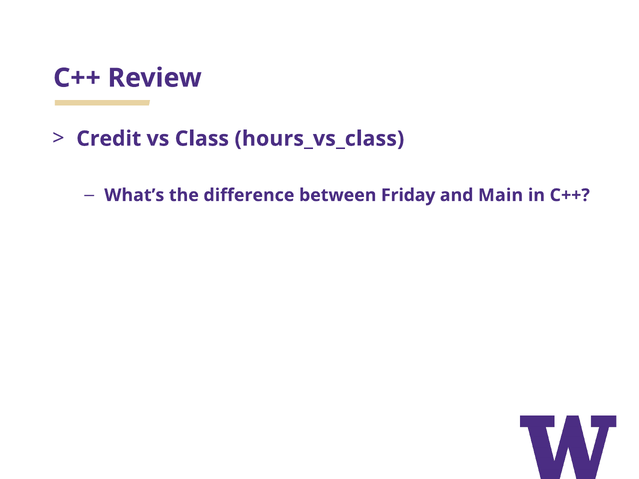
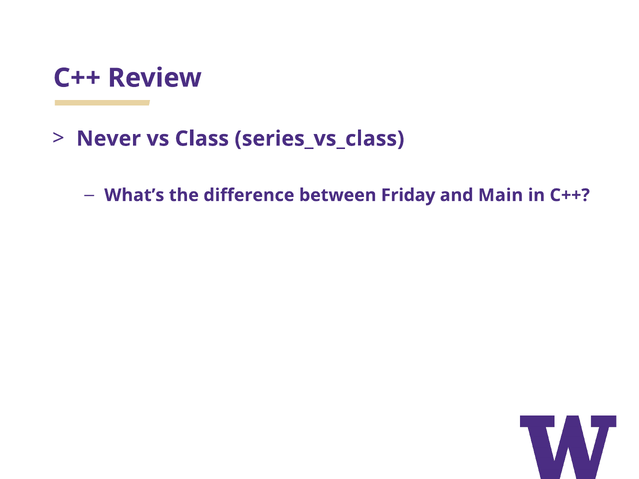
Credit: Credit -> Never
hours_vs_class: hours_vs_class -> series_vs_class
